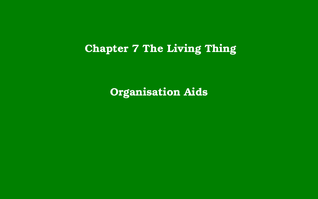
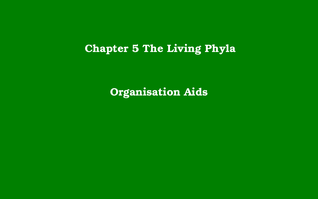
7: 7 -> 5
Thing: Thing -> Phyla
